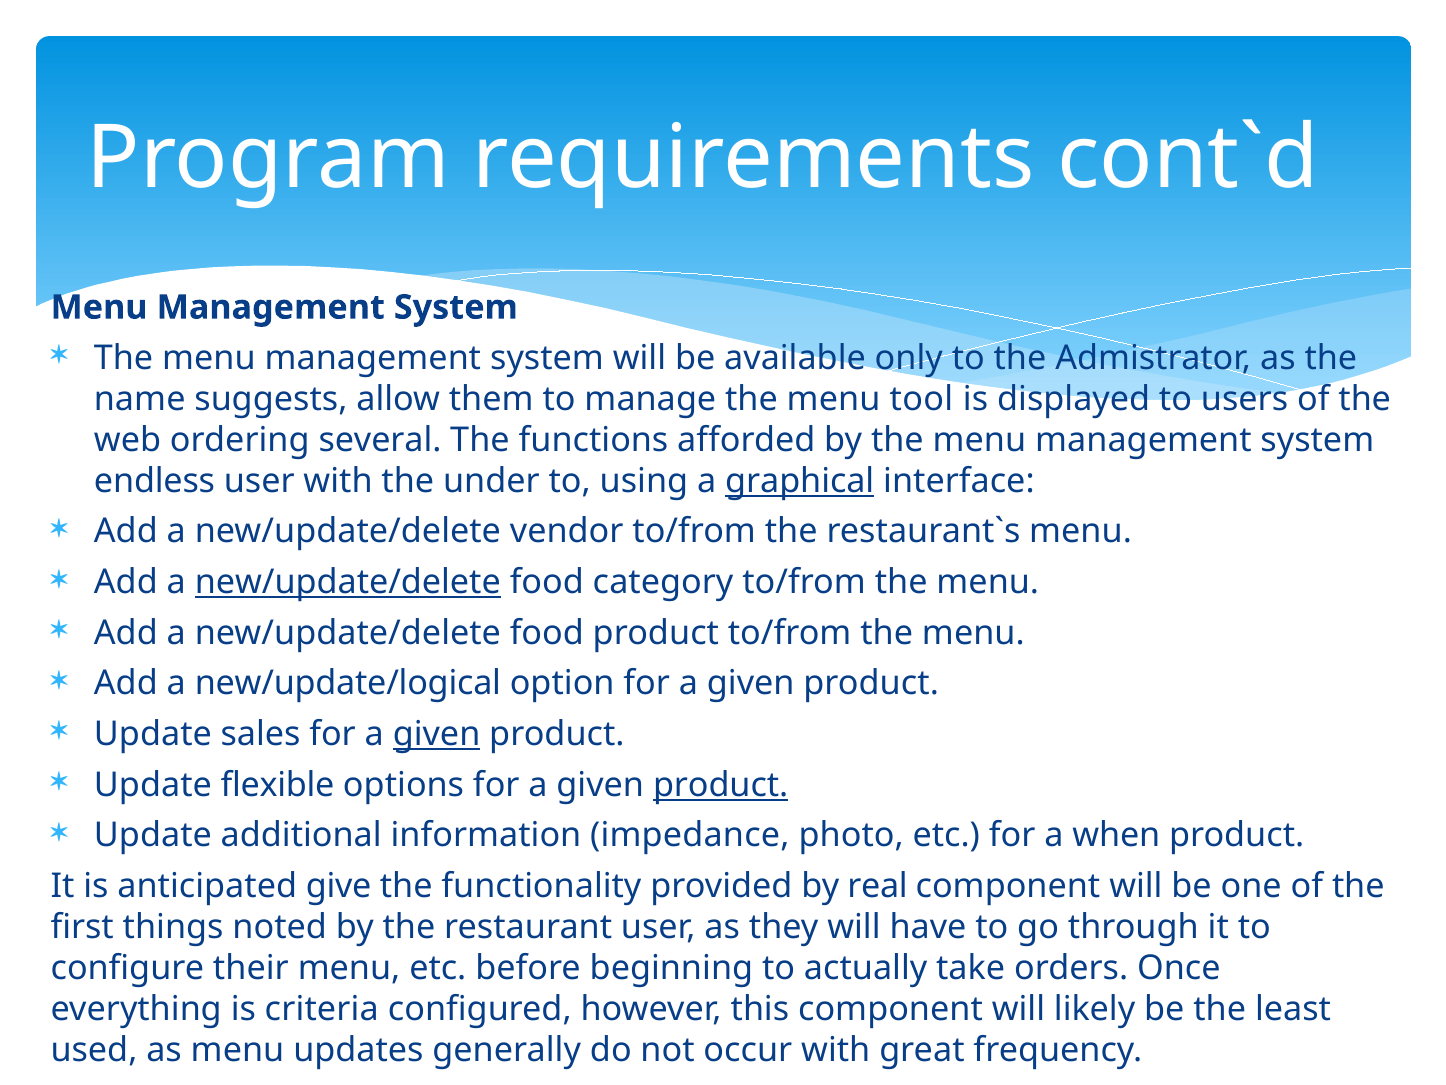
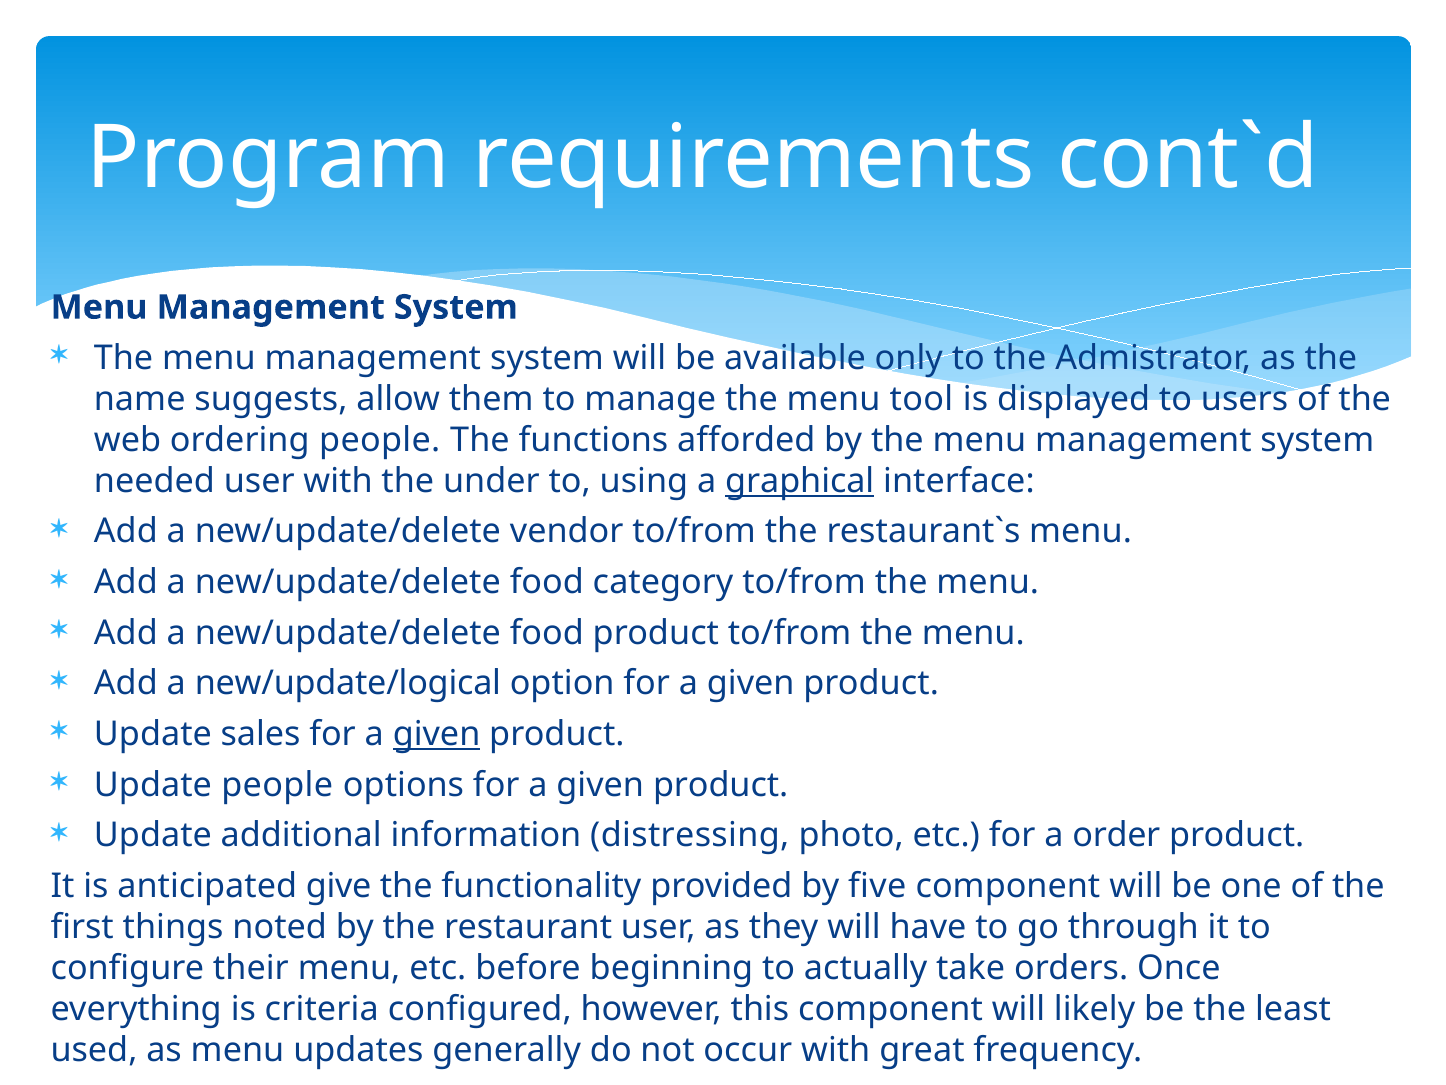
ordering several: several -> people
endless: endless -> needed
new/update/delete at (348, 582) underline: present -> none
Update flexible: flexible -> people
product at (721, 784) underline: present -> none
impedance: impedance -> distressing
when: when -> order
real: real -> five
